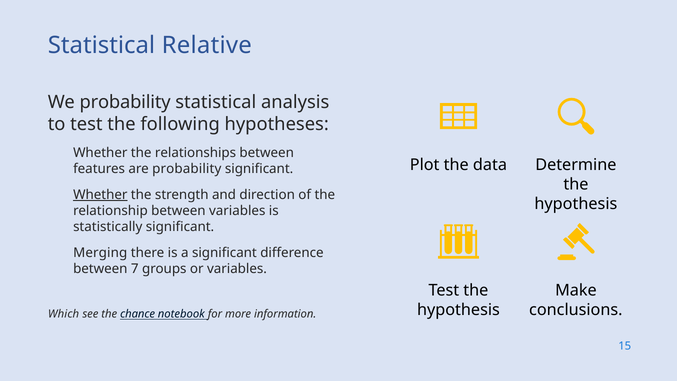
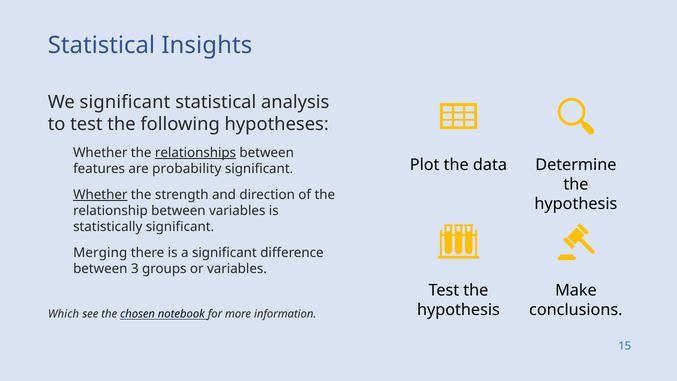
Relative: Relative -> Insights
We probability: probability -> significant
relationships underline: none -> present
7: 7 -> 3
chance: chance -> chosen
